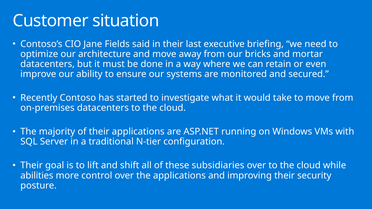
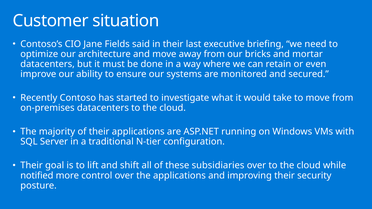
abilities: abilities -> notified
